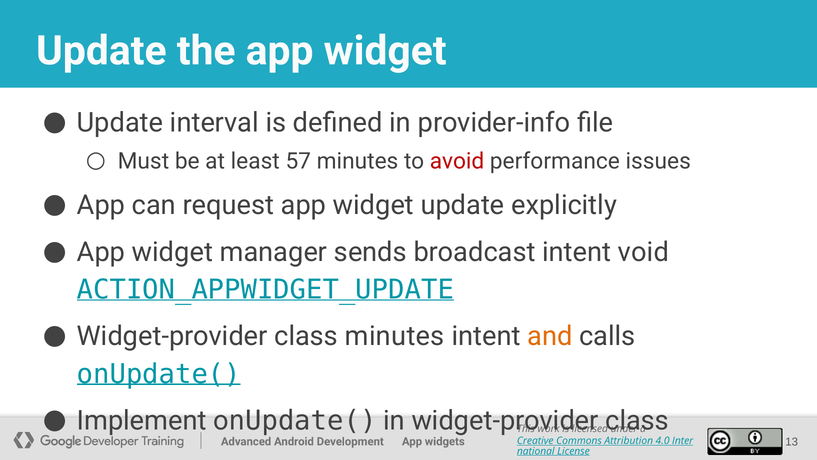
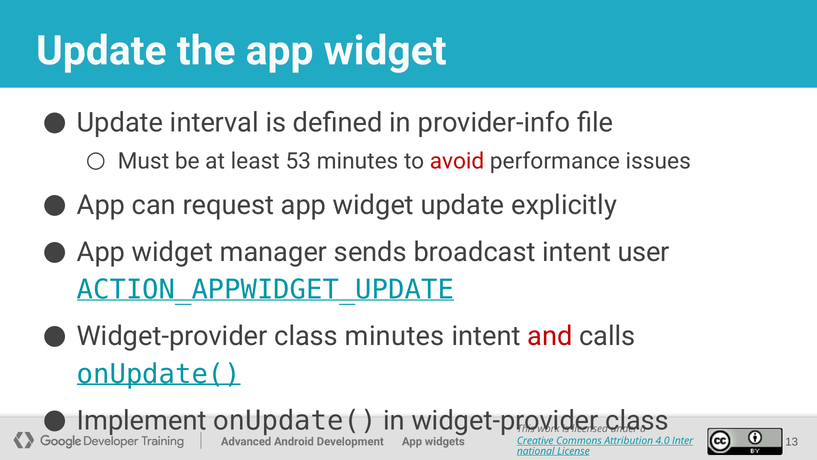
57: 57 -> 53
void: void -> user
and colour: orange -> red
